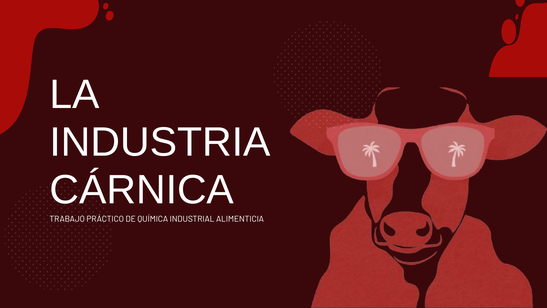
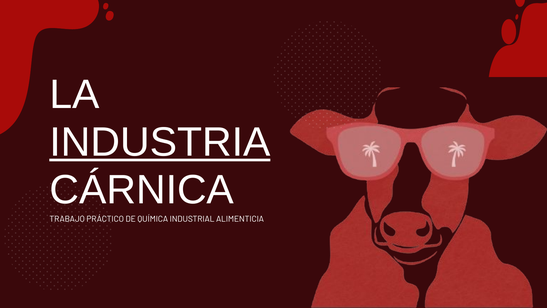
INDUSTRIA underline: none -> present
